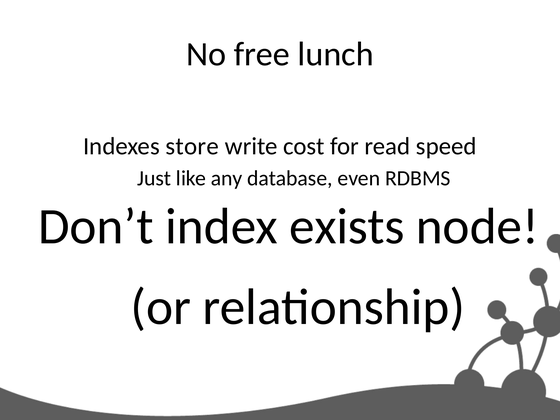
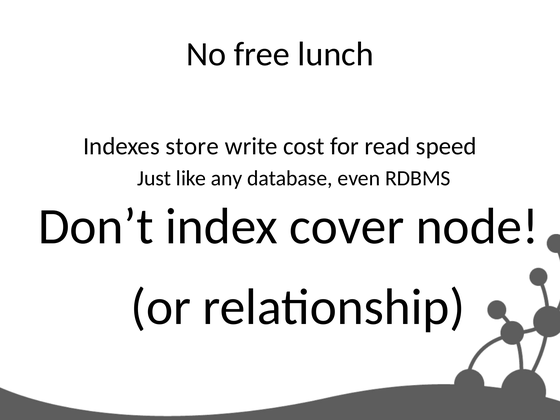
exists: exists -> cover
